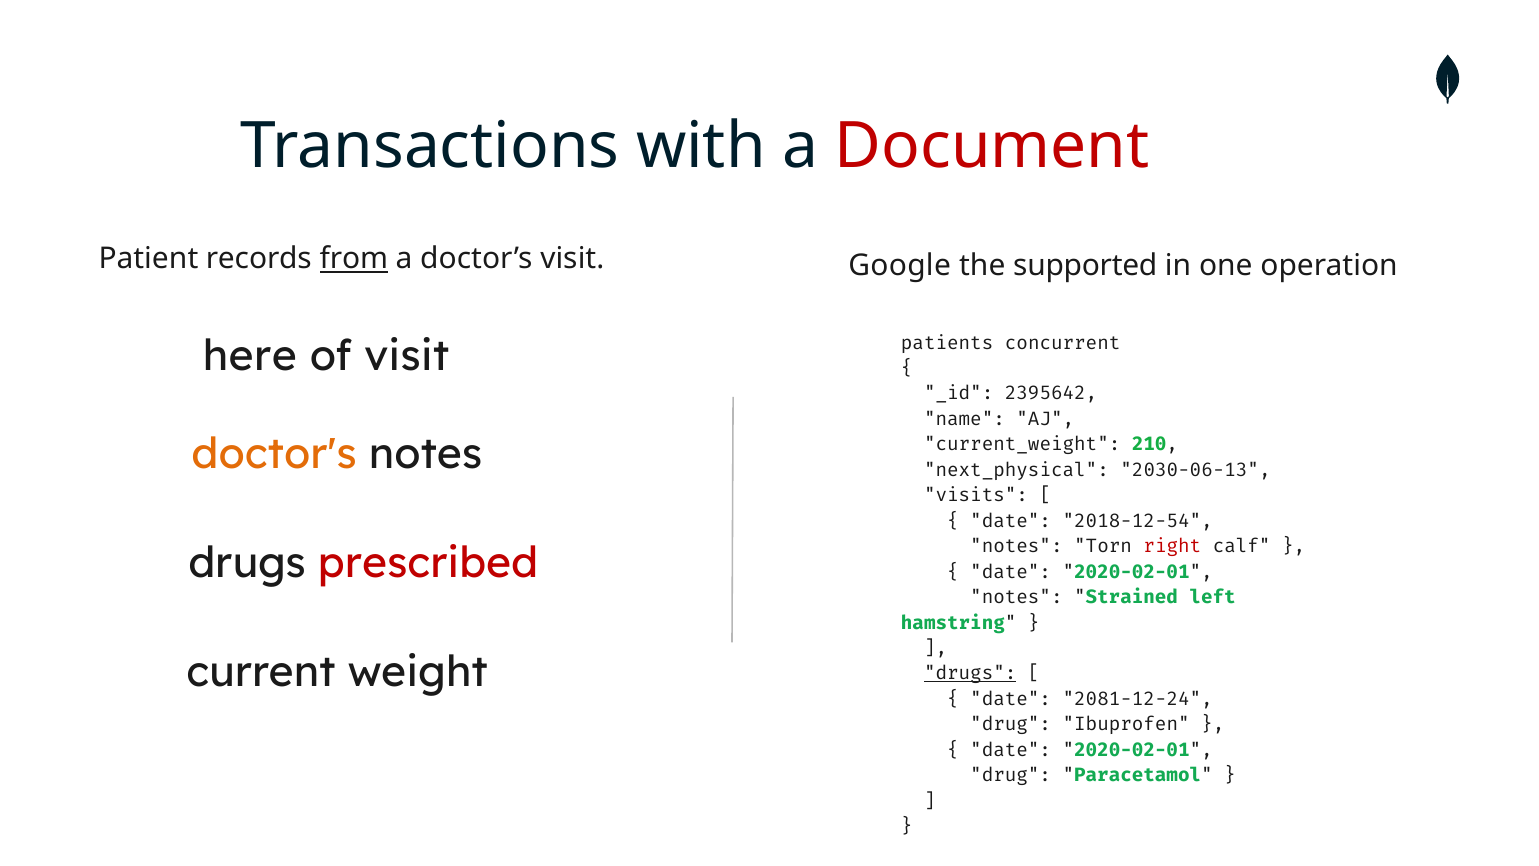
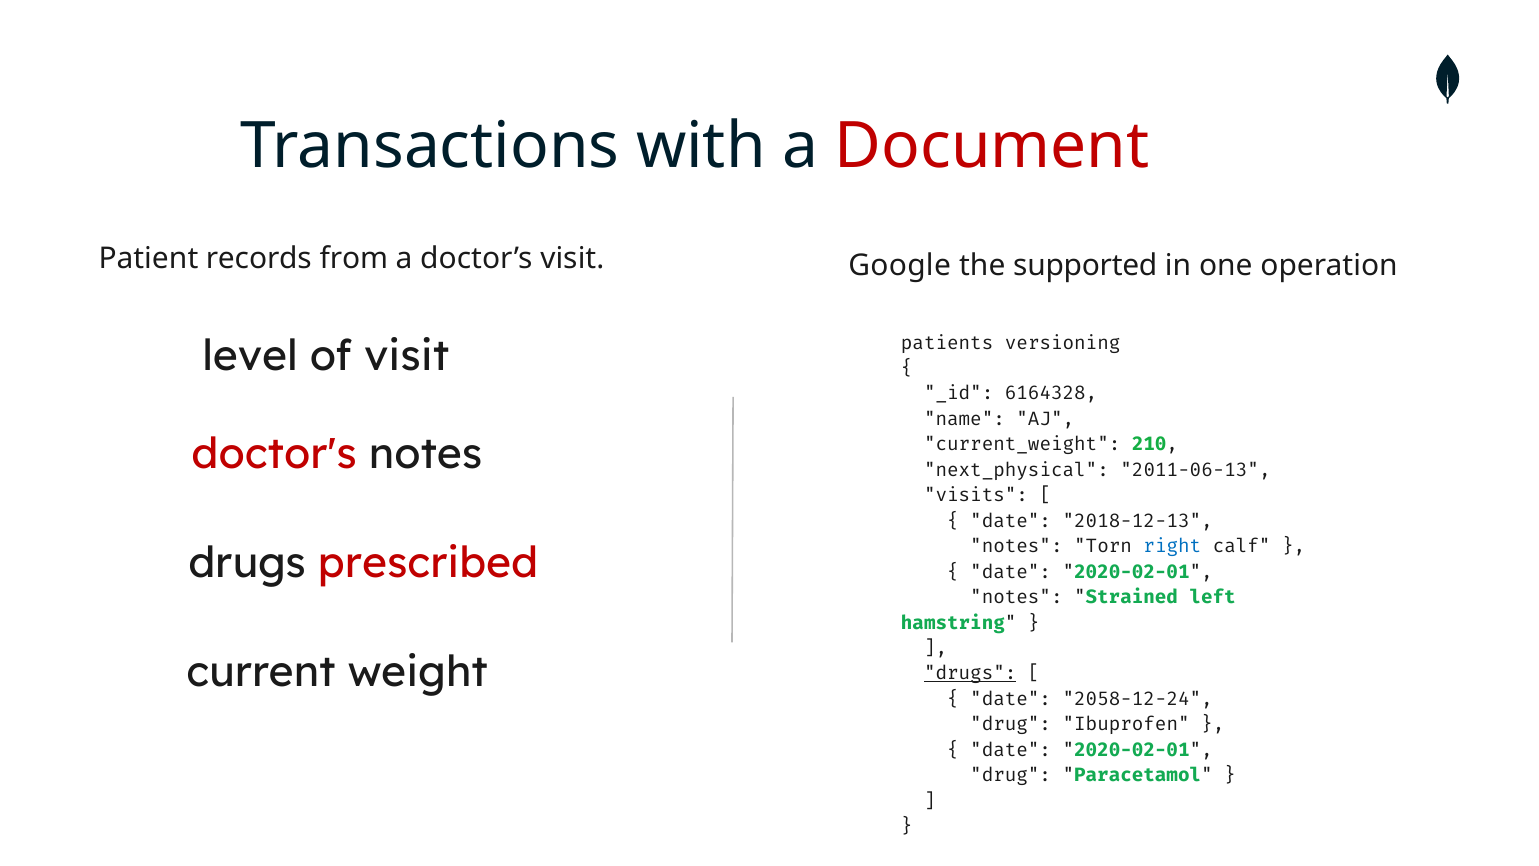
from underline: present -> none
concurrent: concurrent -> versioning
here: here -> level
2395642: 2395642 -> 6164328
doctor's colour: orange -> red
2030-06-13: 2030-06-13 -> 2011-06-13
2018-12-54: 2018-12-54 -> 2018-12-13
right colour: red -> blue
2081-12-24: 2081-12-24 -> 2058-12-24
